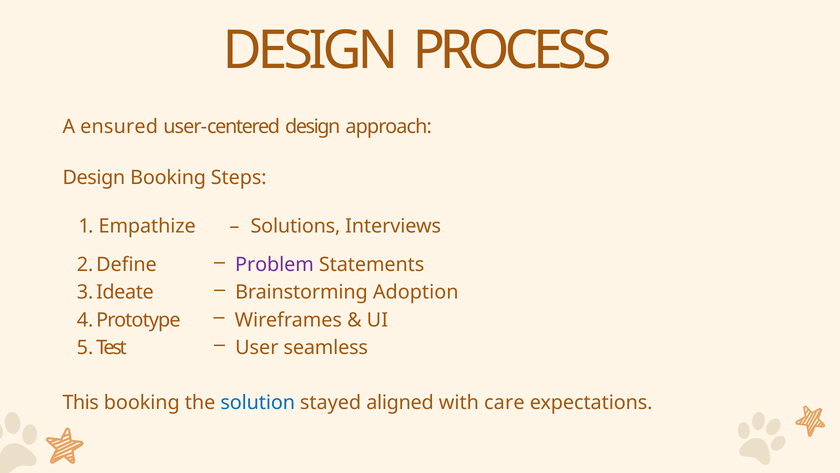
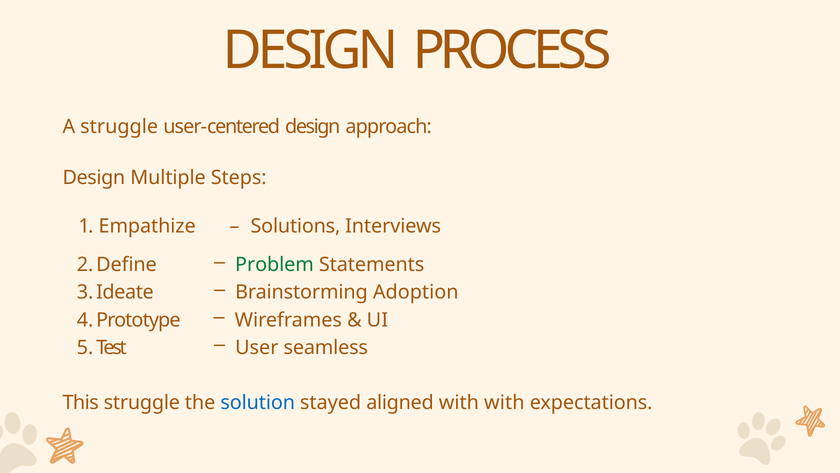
A ensured: ensured -> struggle
Design Booking: Booking -> Multiple
Problem colour: purple -> green
This booking: booking -> struggle
with care: care -> with
